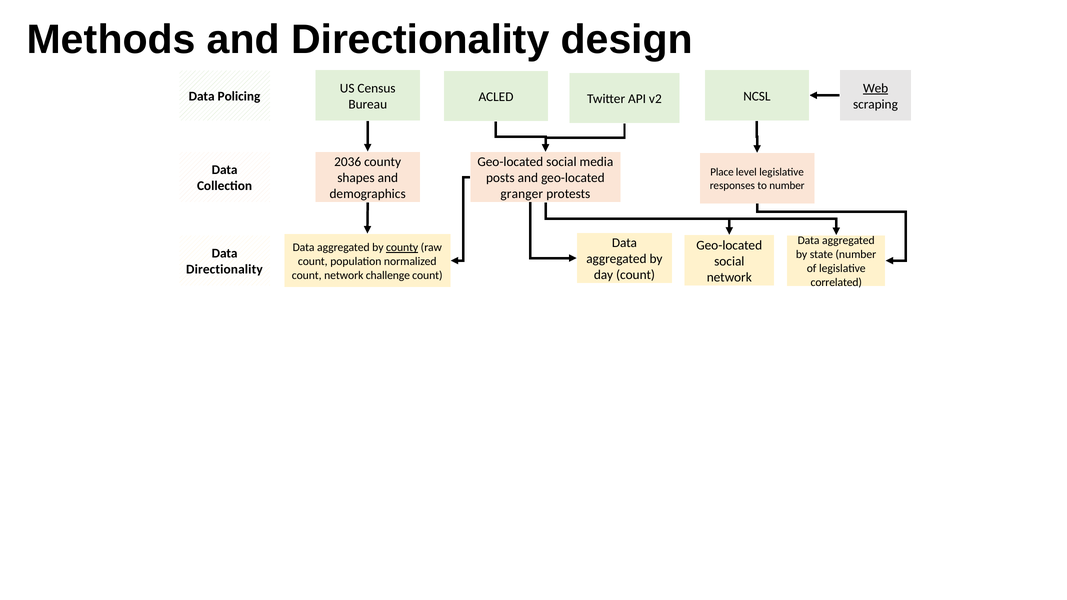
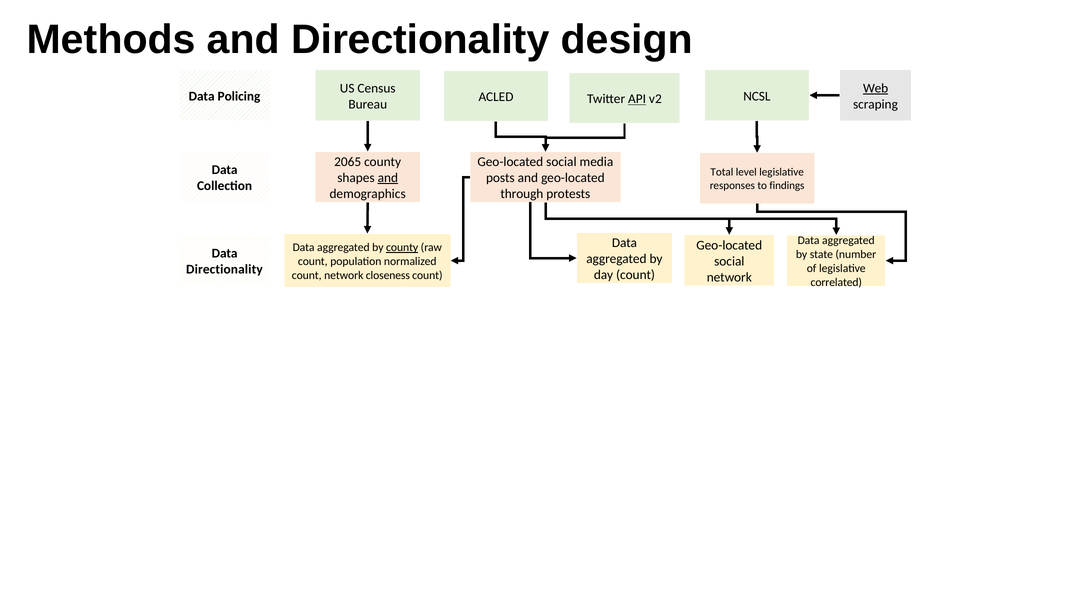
API underline: none -> present
2036: 2036 -> 2065
Place: Place -> Total
and at (388, 178) underline: none -> present
to number: number -> findings
granger: granger -> through
challenge: challenge -> closeness
